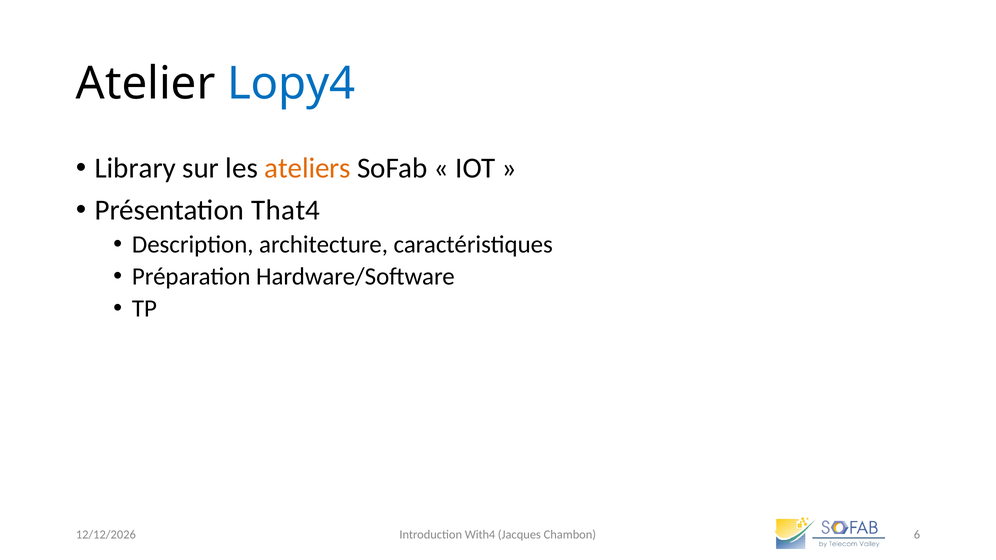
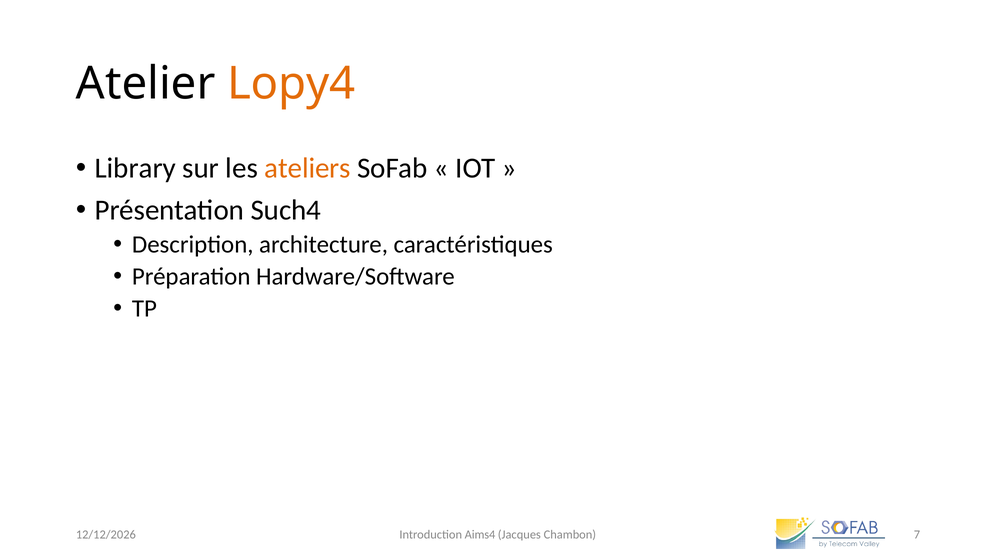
Lopy4 colour: blue -> orange
That4: That4 -> Such4
With4: With4 -> Aims4
6: 6 -> 7
